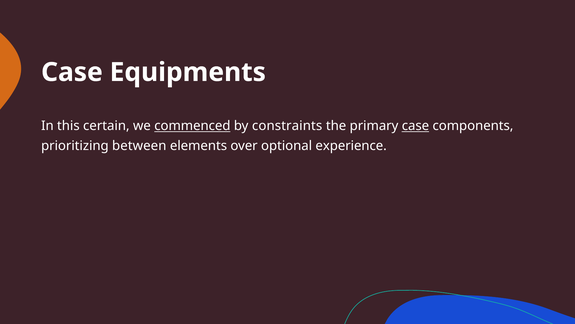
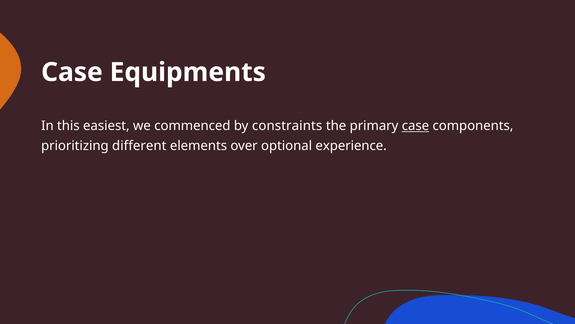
certain: certain -> easiest
commenced underline: present -> none
between: between -> different
